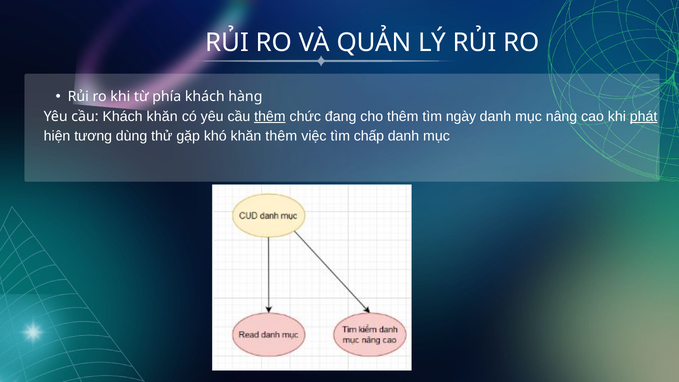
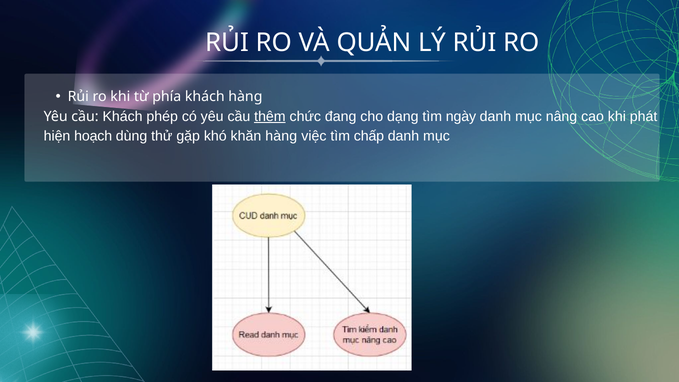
Khách khăn: khăn -> phép
cho thêm: thêm -> dạng
phát underline: present -> none
tương: tương -> hoạch
khăn thêm: thêm -> hàng
